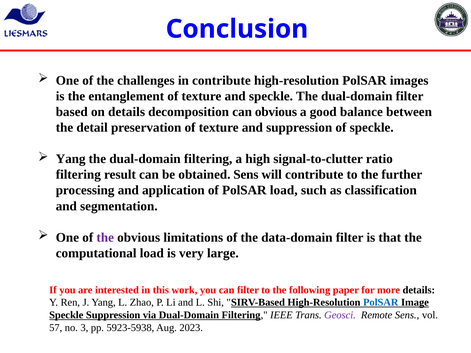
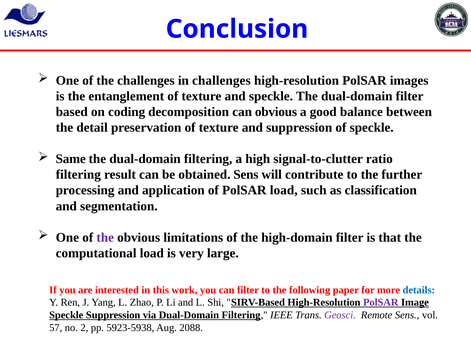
in contribute: contribute -> challenges
on details: details -> coding
Yang at (71, 159): Yang -> Same
data-domain: data-domain -> high-domain
details at (419, 290) colour: black -> blue
PolSAR at (381, 303) colour: blue -> purple
3: 3 -> 2
2023: 2023 -> 2088
